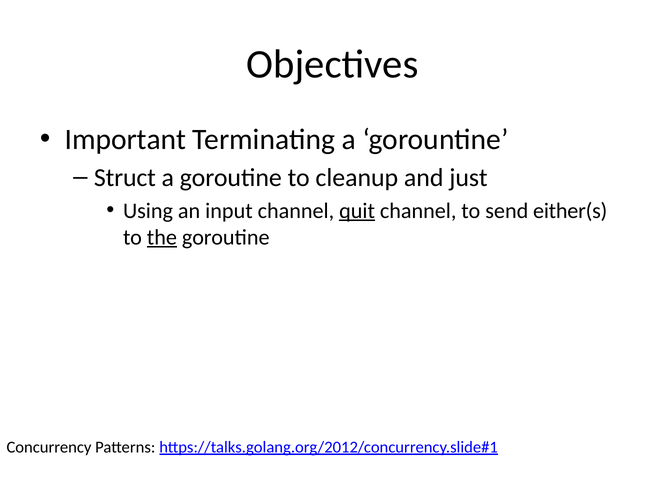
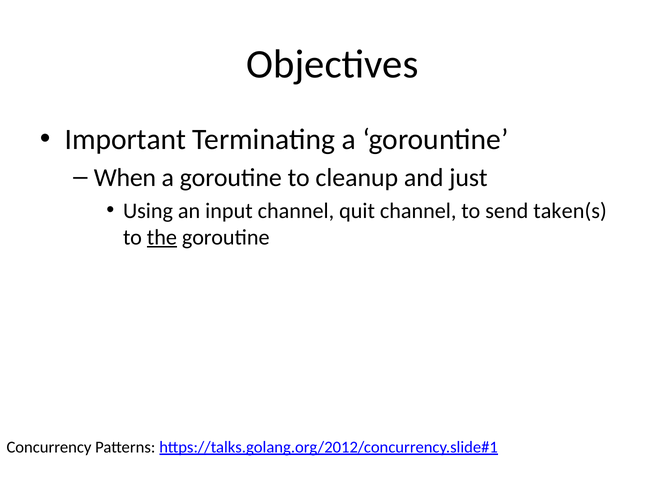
Struct: Struct -> When
quit underline: present -> none
either(s: either(s -> taken(s
